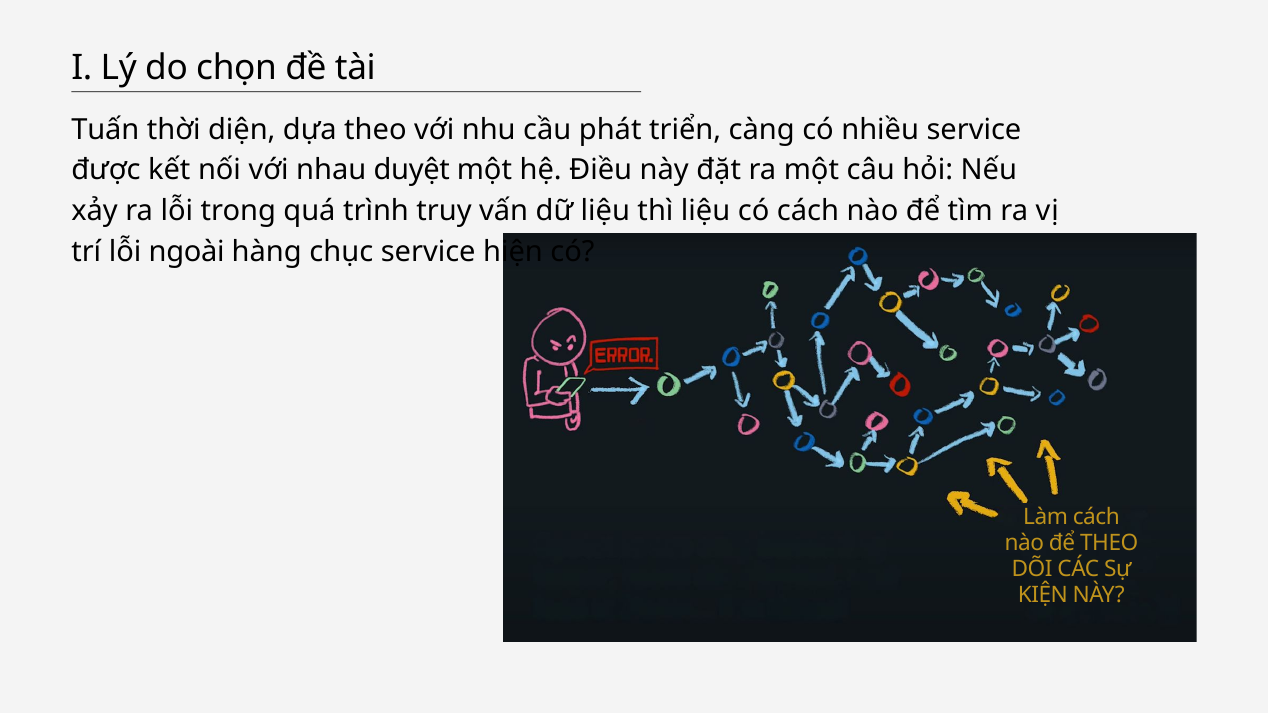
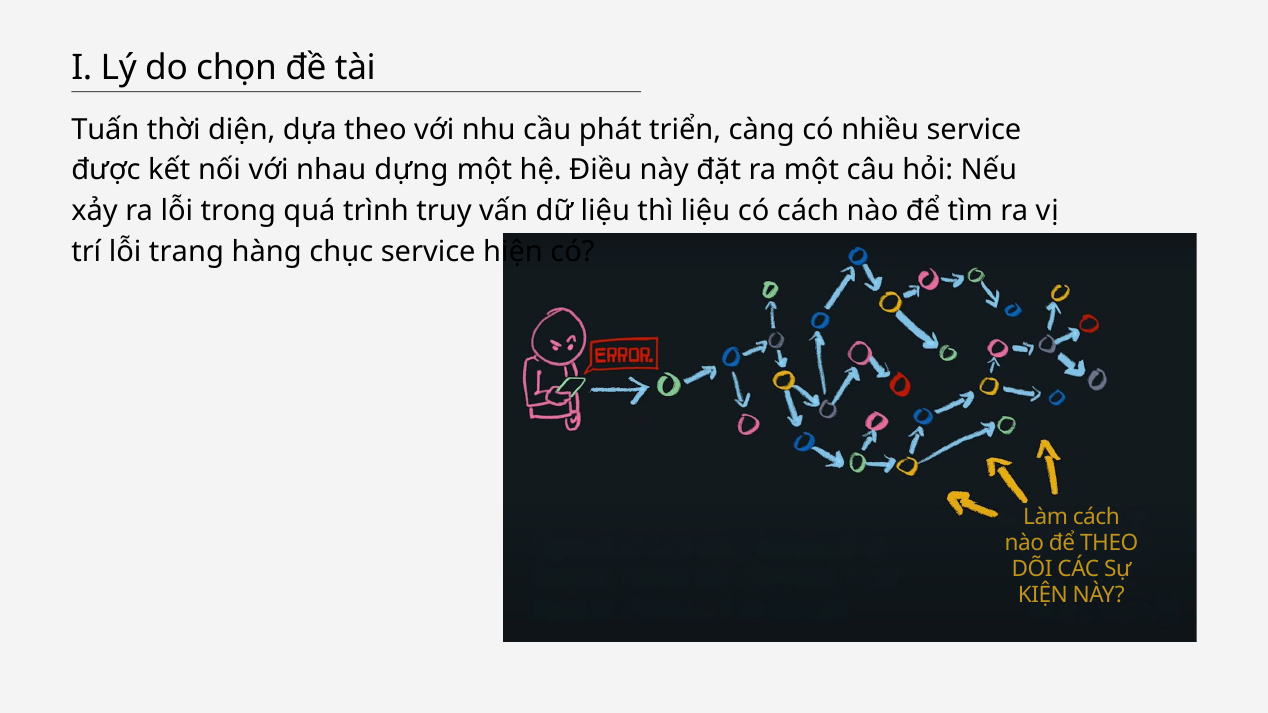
duyệt: duyệt -> dựng
ngoài: ngoài -> trang
